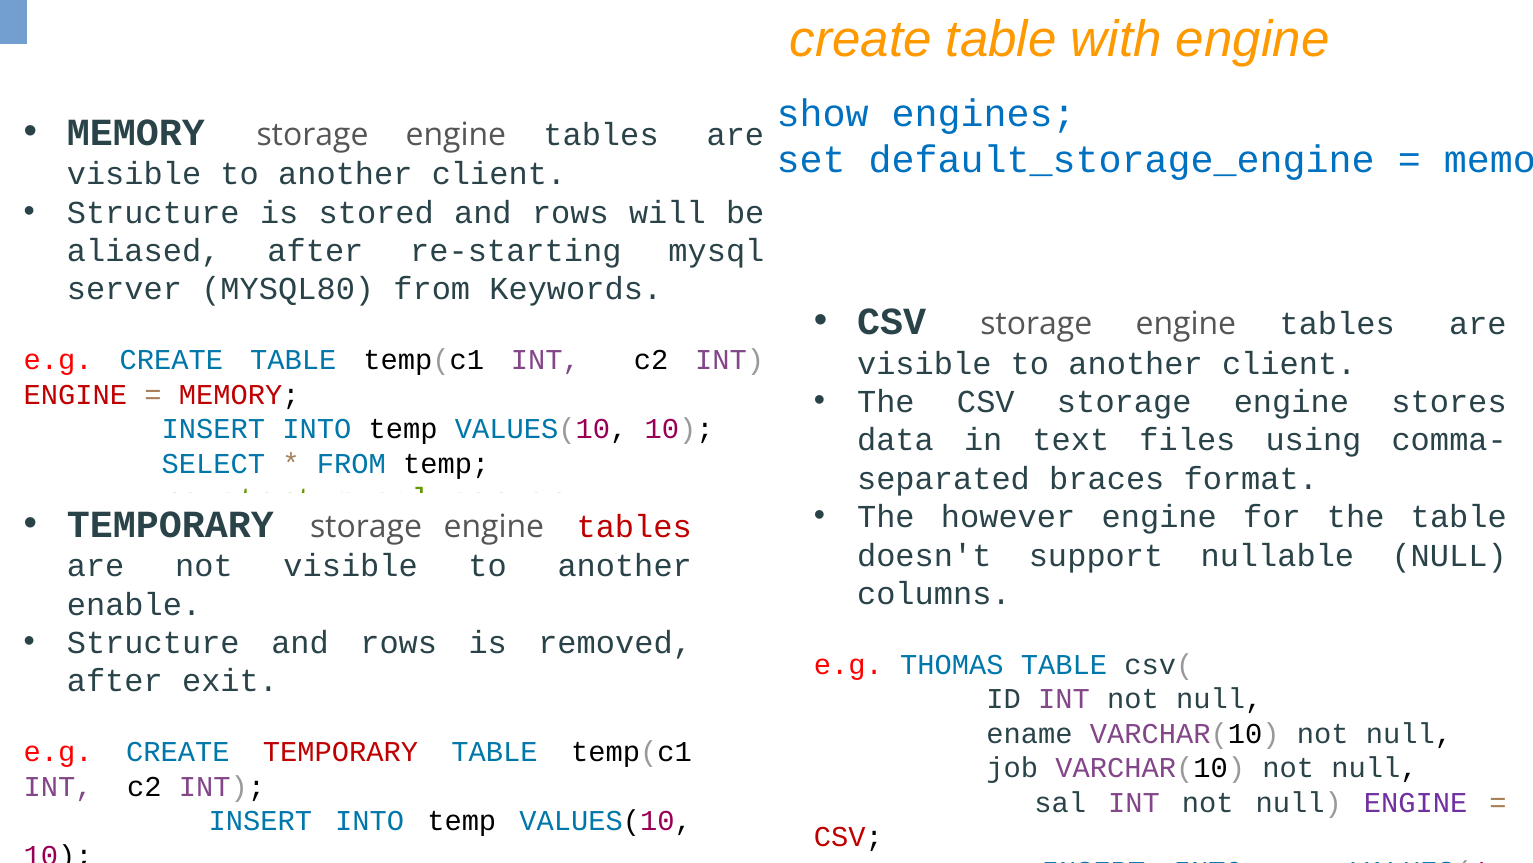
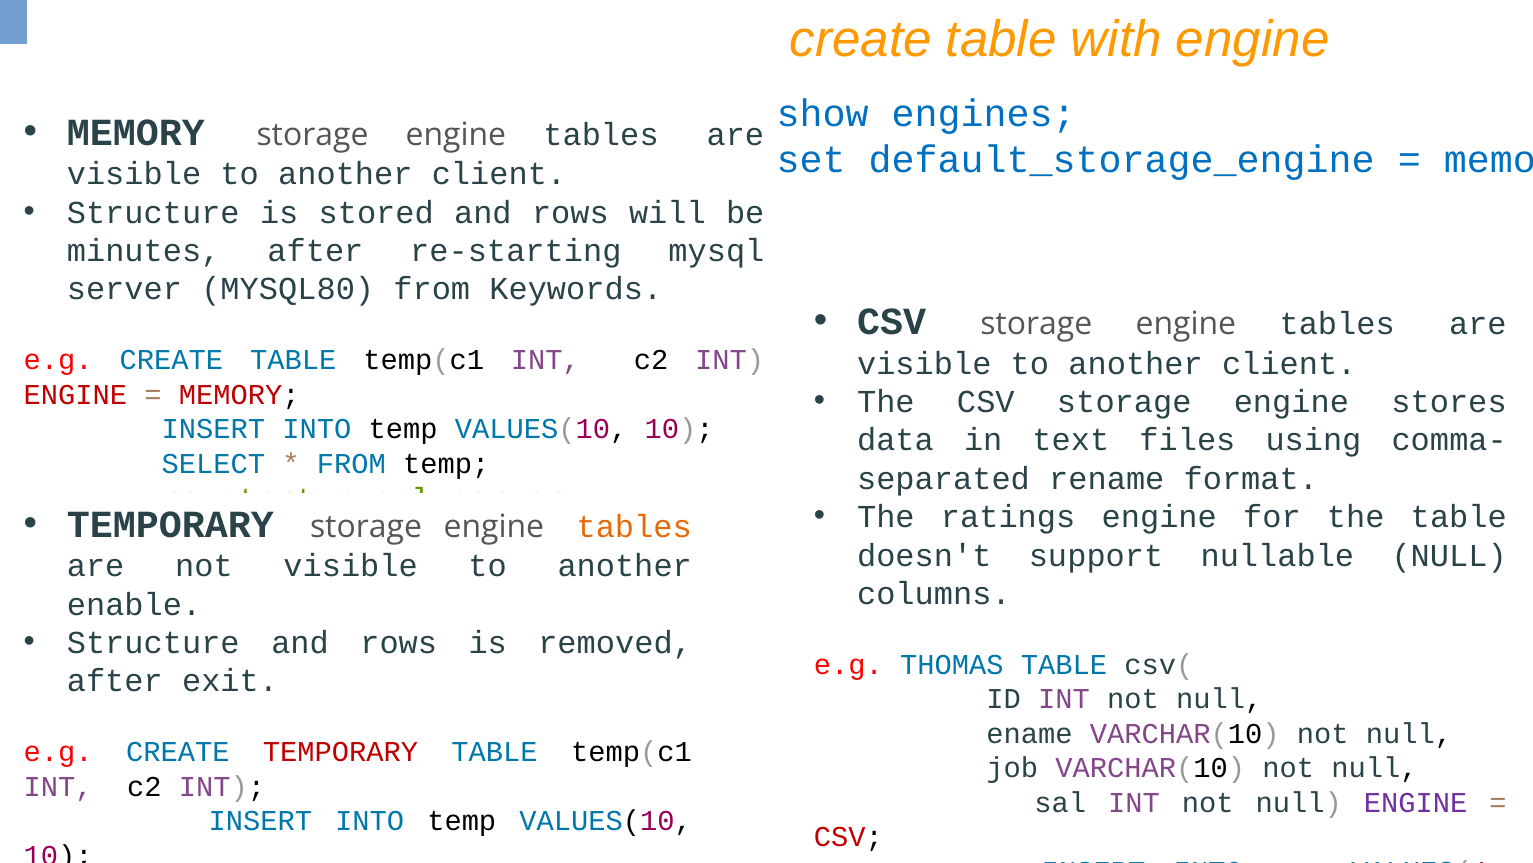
aliased: aliased -> minutes
braces: braces -> rename
however: however -> ratings
tables at (634, 526) colour: red -> orange
